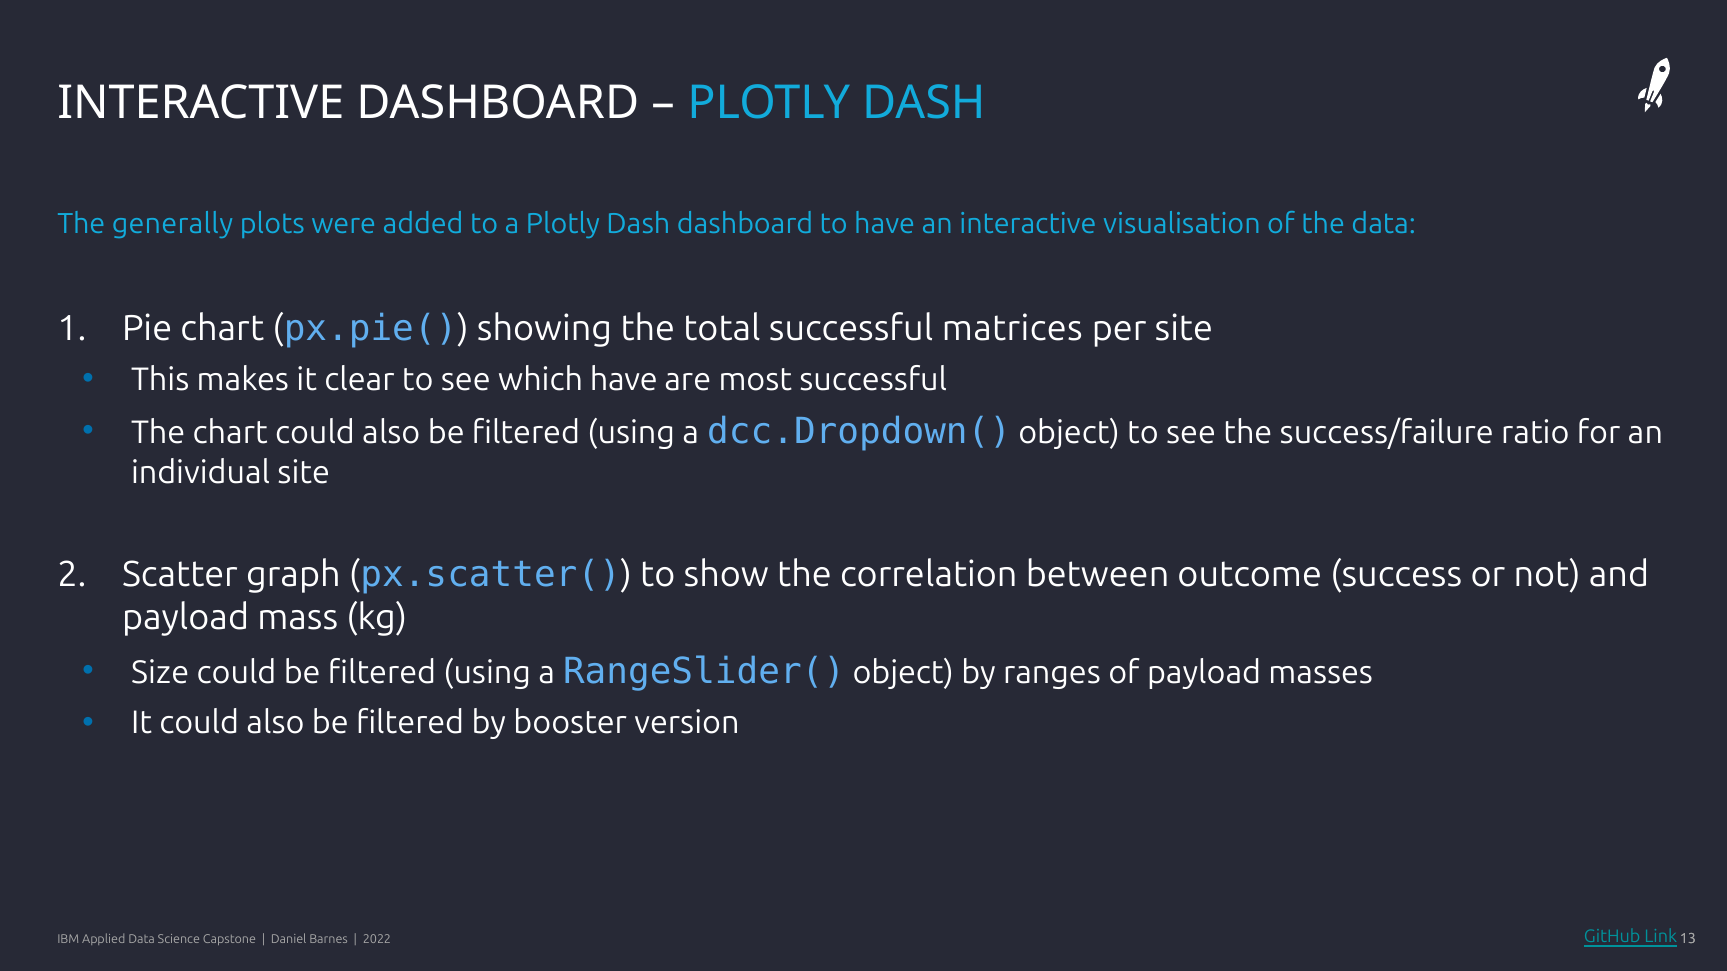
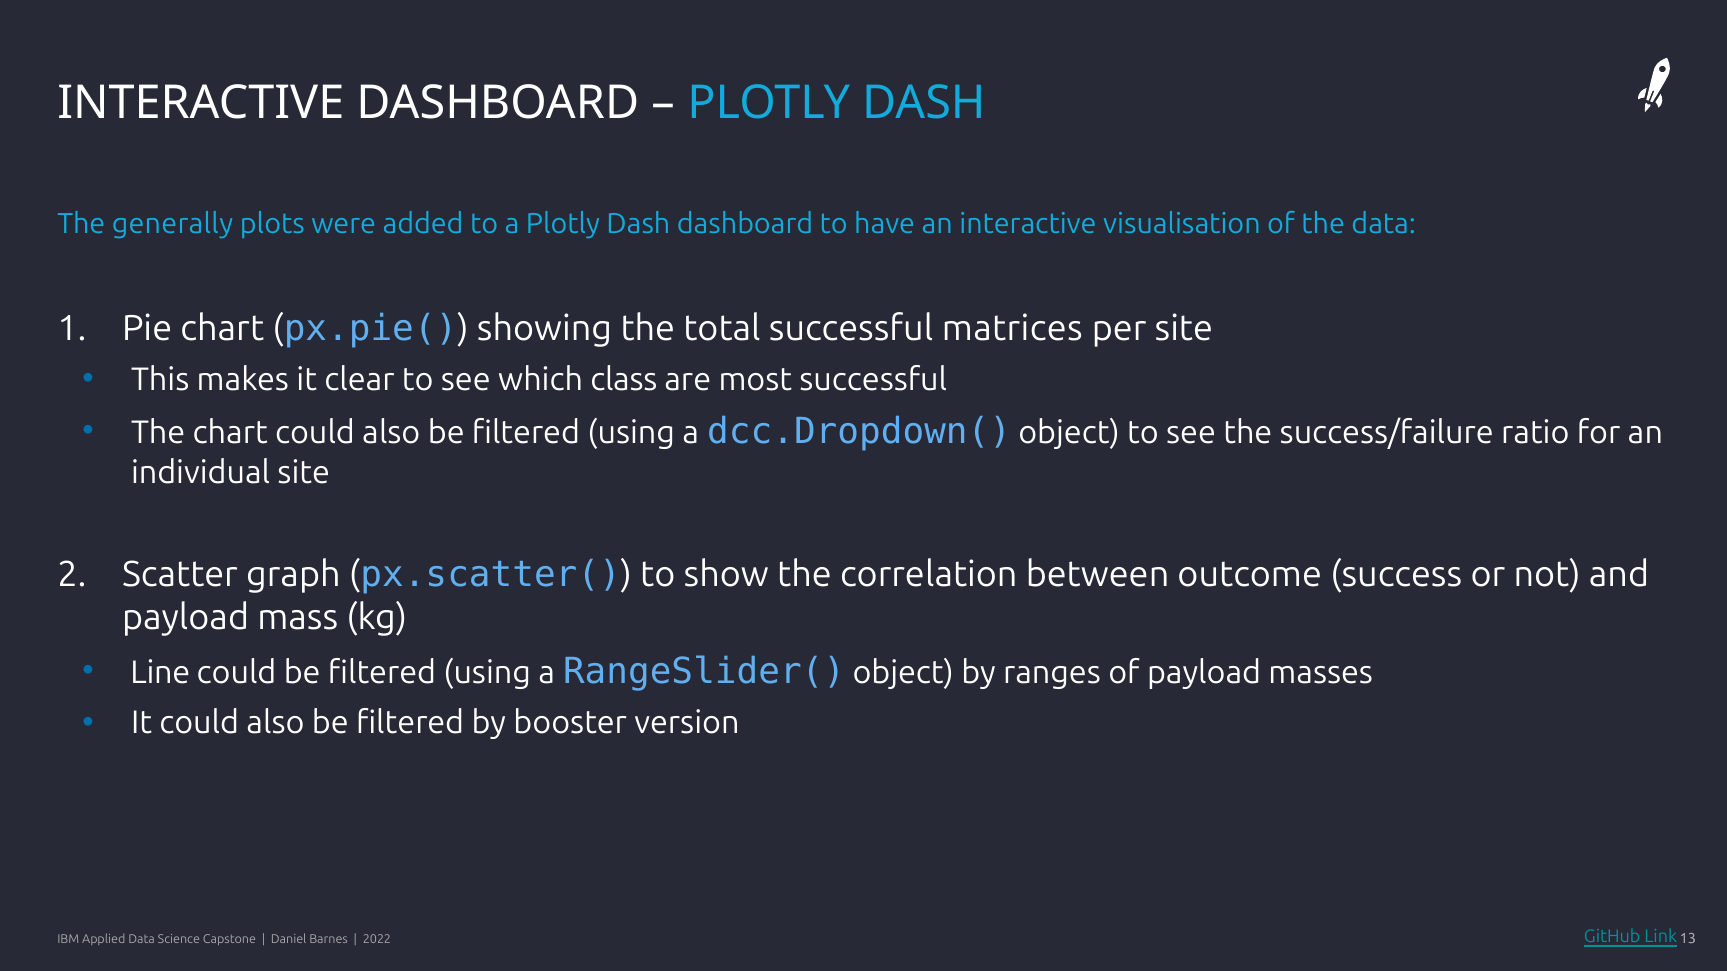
which have: have -> class
Size: Size -> Line
